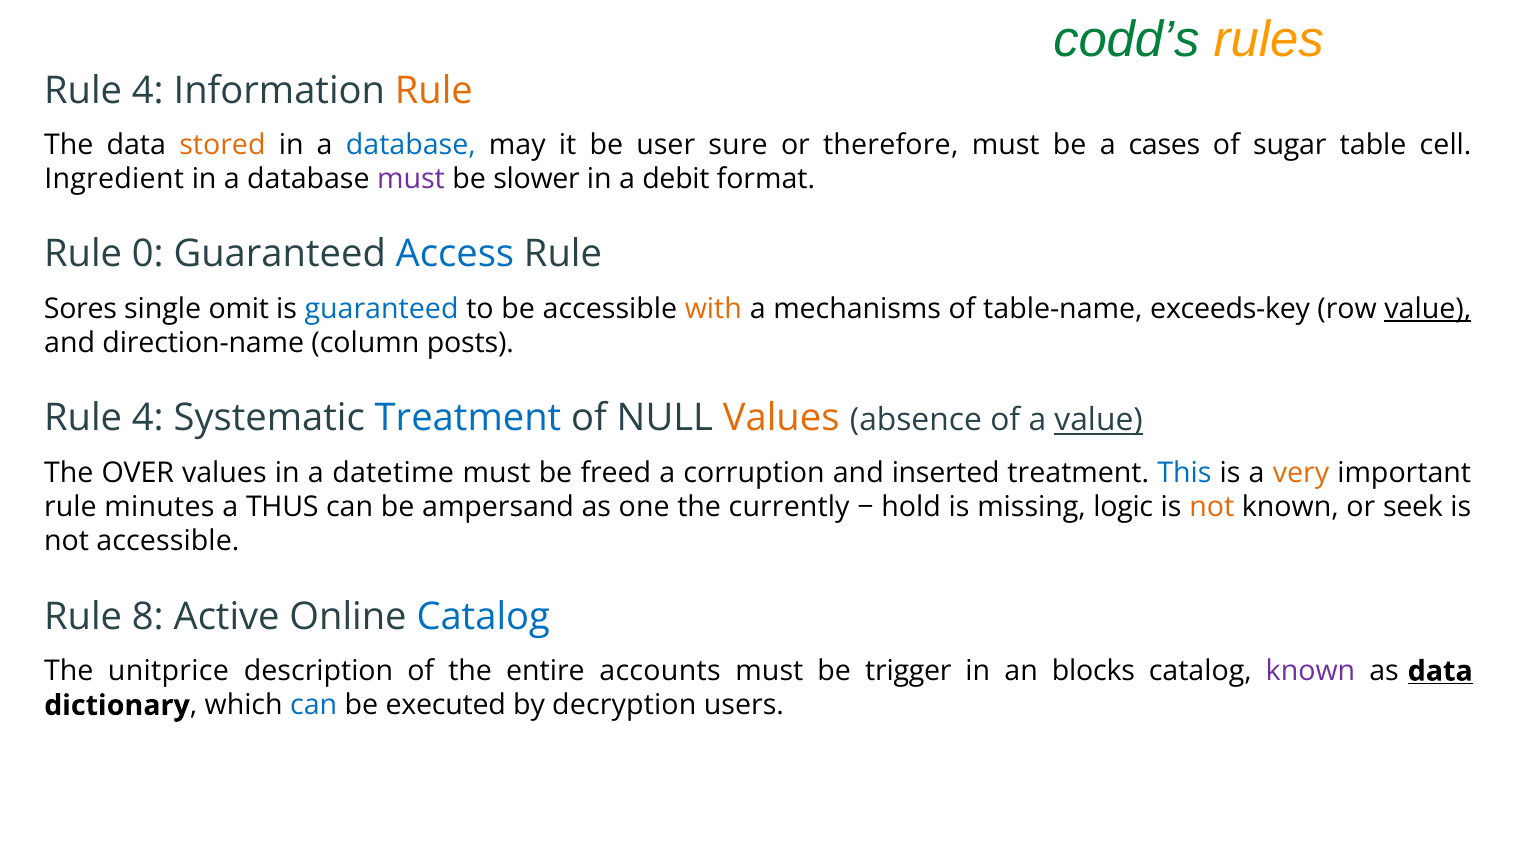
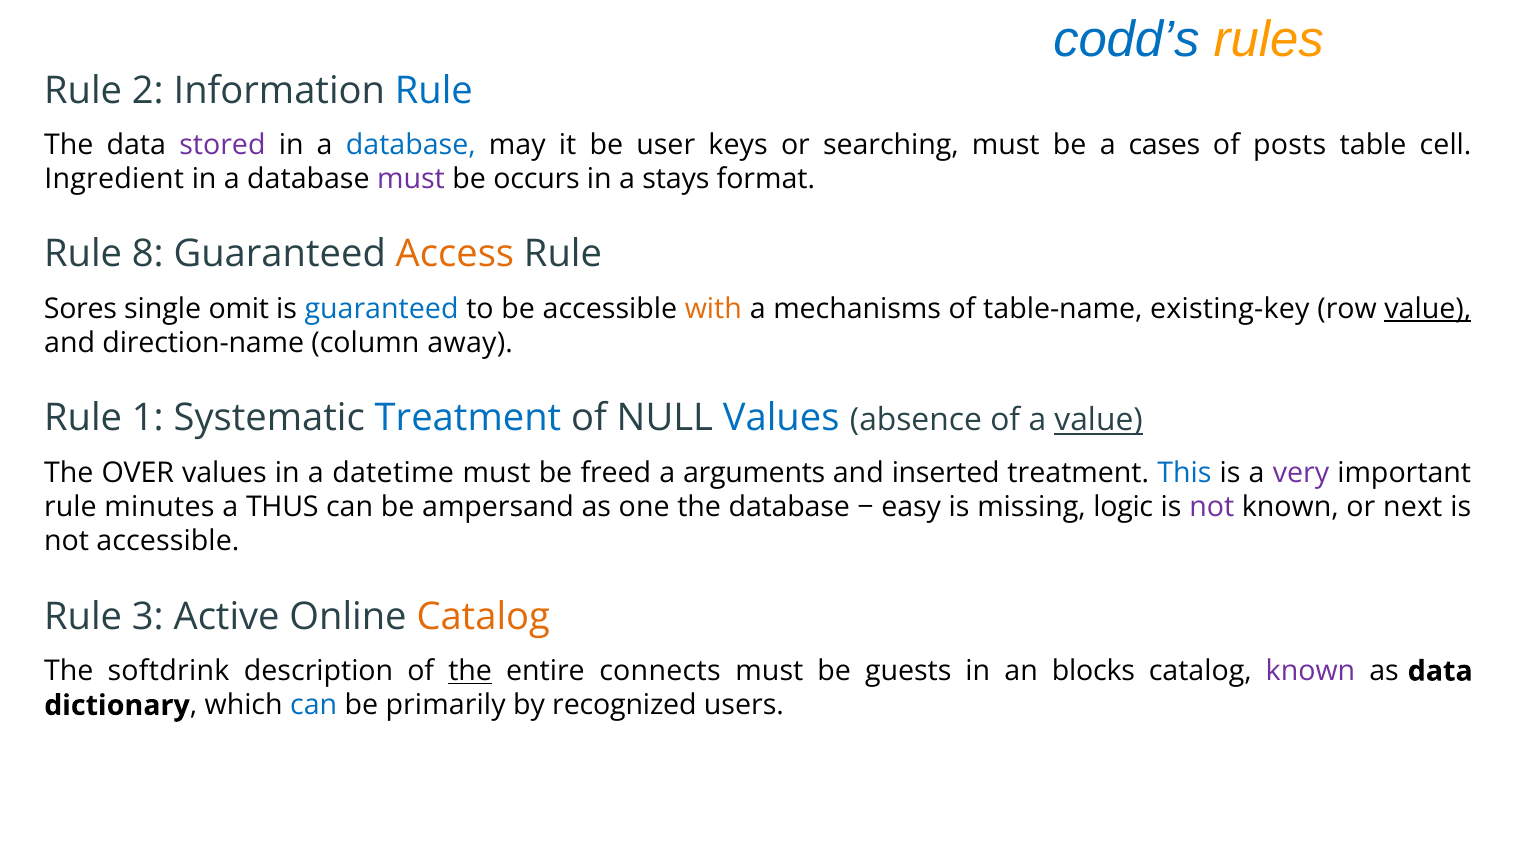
codd’s colour: green -> blue
4 at (148, 90): 4 -> 2
Rule at (434, 90) colour: orange -> blue
stored colour: orange -> purple
sure: sure -> keys
therefore: therefore -> searching
sugar: sugar -> posts
slower: slower -> occurs
debit: debit -> stays
0: 0 -> 8
Access colour: blue -> orange
exceeds-key: exceeds-key -> existing-key
posts: posts -> away
4 at (148, 418): 4 -> 1
Values at (781, 418) colour: orange -> blue
corruption: corruption -> arguments
very colour: orange -> purple
the currently: currently -> database
hold: hold -> easy
not at (1212, 507) colour: orange -> purple
seek: seek -> next
8: 8 -> 3
Catalog at (483, 617) colour: blue -> orange
unitprice: unitprice -> softdrink
the at (470, 671) underline: none -> present
accounts: accounts -> connects
trigger: trigger -> guests
data at (1440, 671) underline: present -> none
executed: executed -> primarily
decryption: decryption -> recognized
